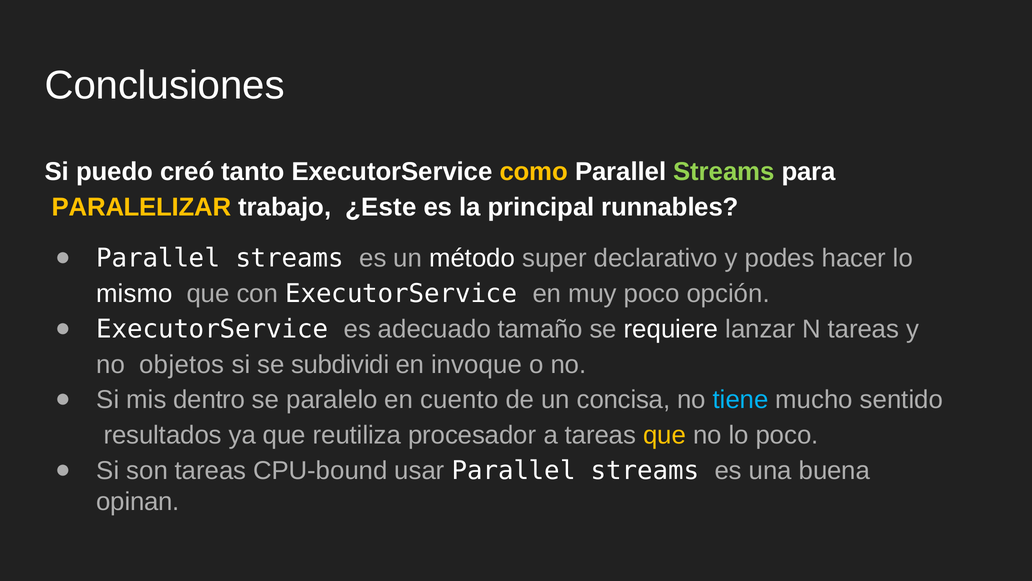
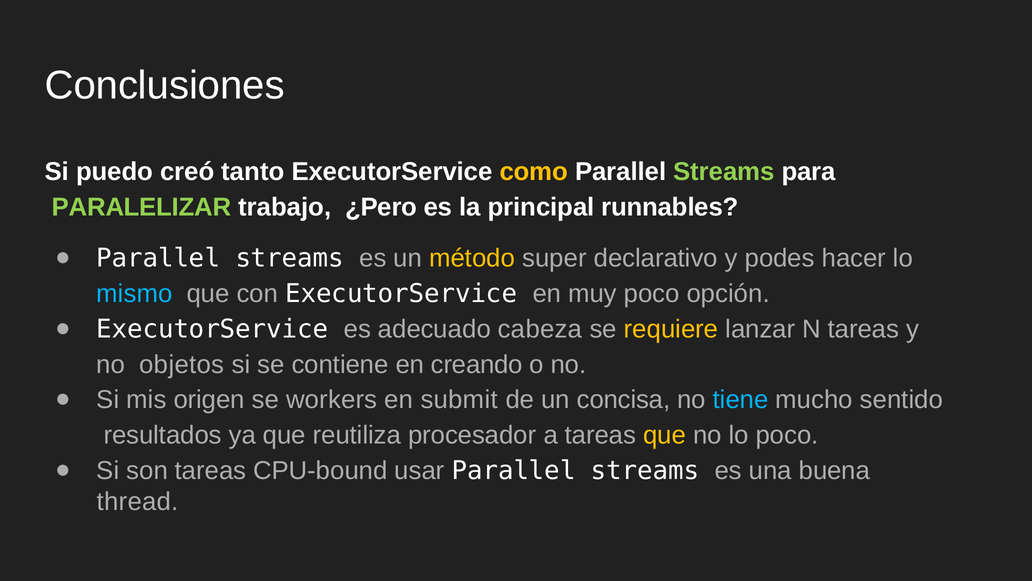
PARALELIZAR colour: yellow -> light green
¿Este: ¿Este -> ¿Pero
método colour: white -> yellow
mismo colour: white -> light blue
tamaño: tamaño -> cabeza
requiere colour: white -> yellow
subdividi: subdividi -> contiene
invoque: invoque -> creando
dentro: dentro -> origen
paralelo: paralelo -> workers
cuento: cuento -> submit
opinan: opinan -> thread
